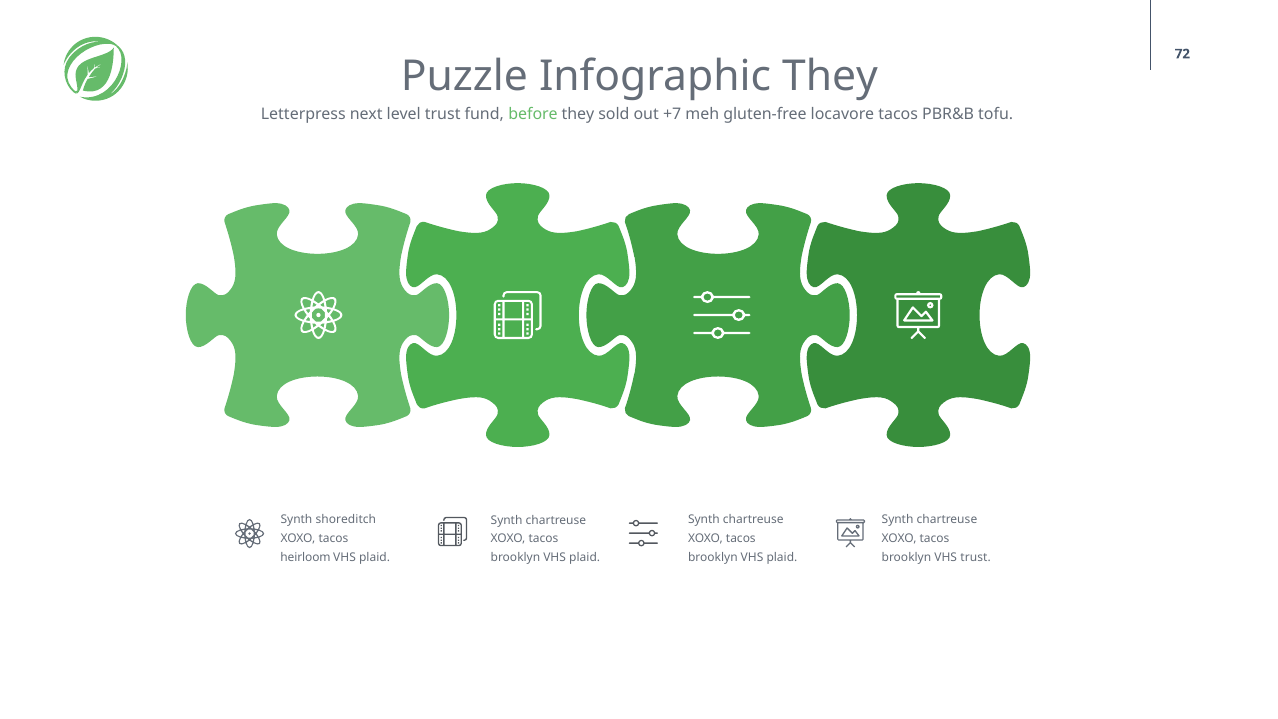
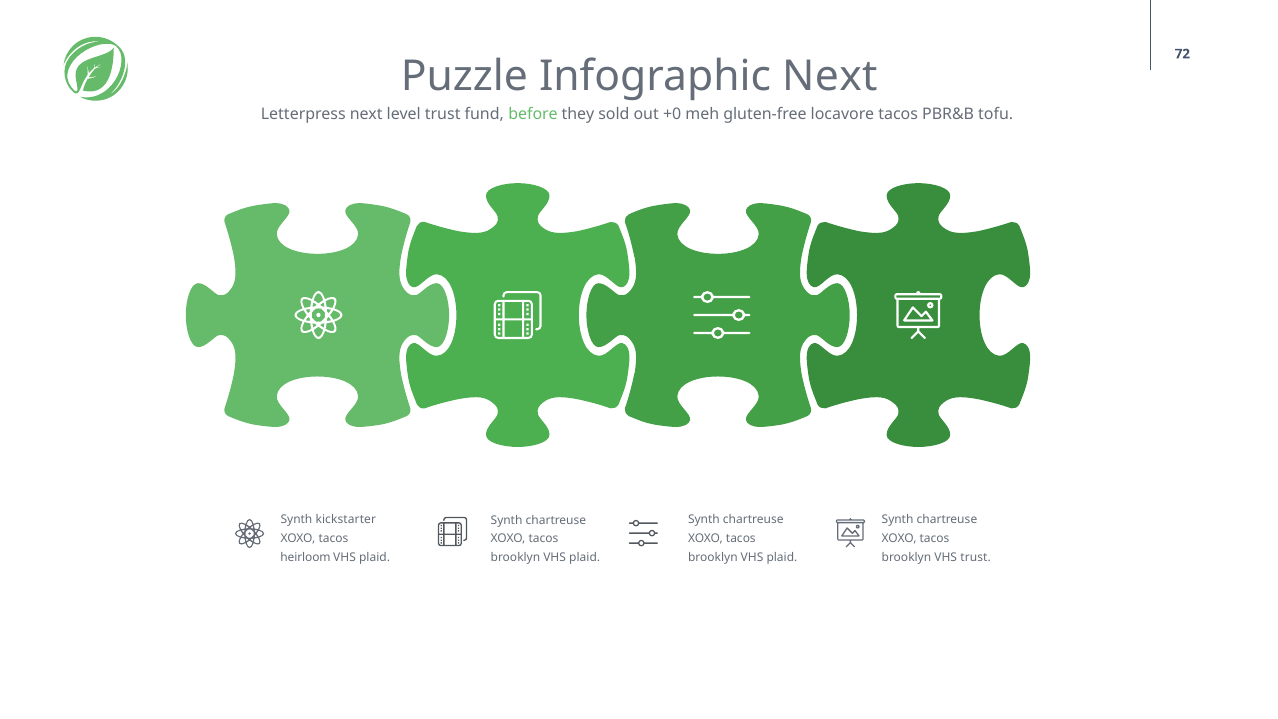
Infographic They: They -> Next
+7: +7 -> +0
shoreditch: shoreditch -> kickstarter
